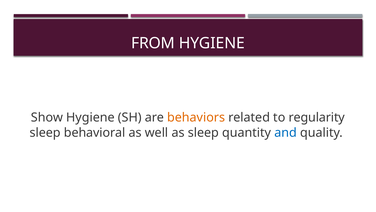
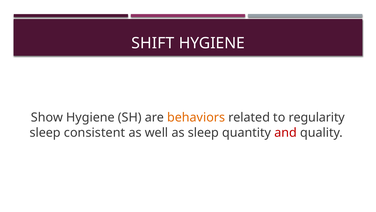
FROM: FROM -> SHIFT
behavioral: behavioral -> consistent
and colour: blue -> red
